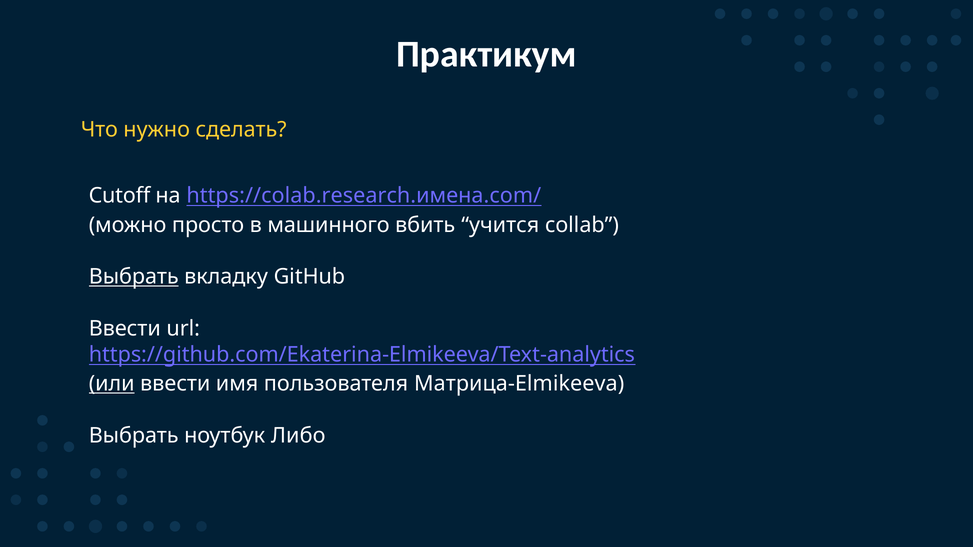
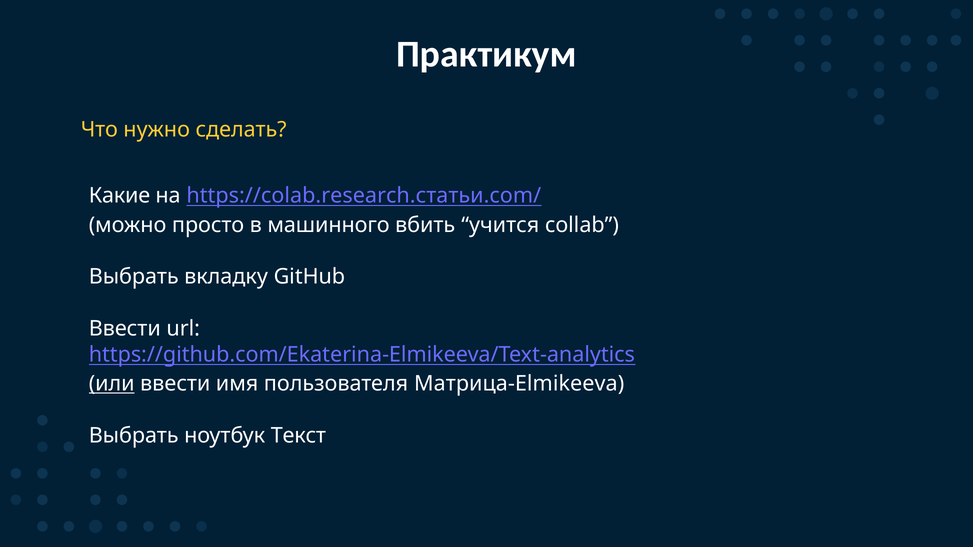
Cutoff: Cutoff -> Какие
https://colab.research.имена.com/: https://colab.research.имена.com/ -> https://colab.research.статьи.com/
Выбрать at (134, 277) underline: present -> none
Либо: Либо -> Текст
